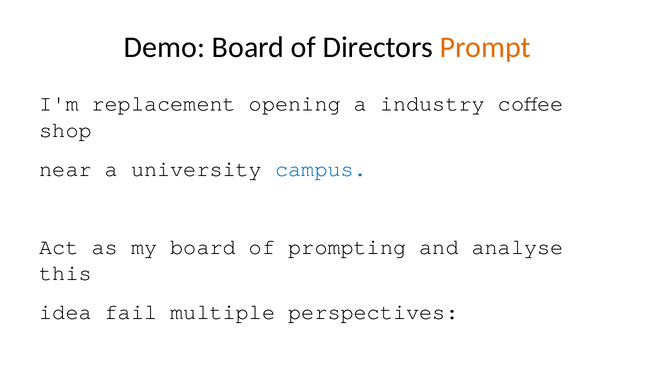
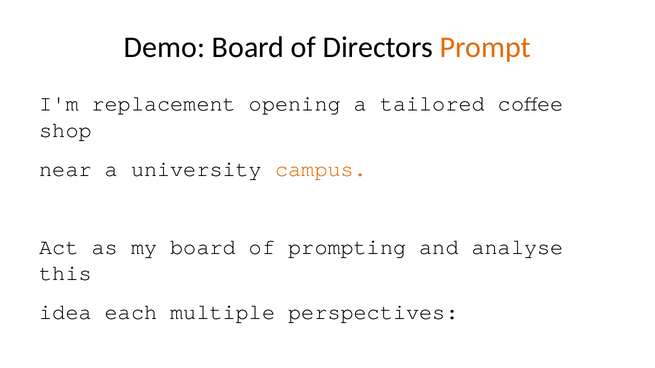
industry: industry -> tailored
campus colour: blue -> orange
idea fail: fail -> each
